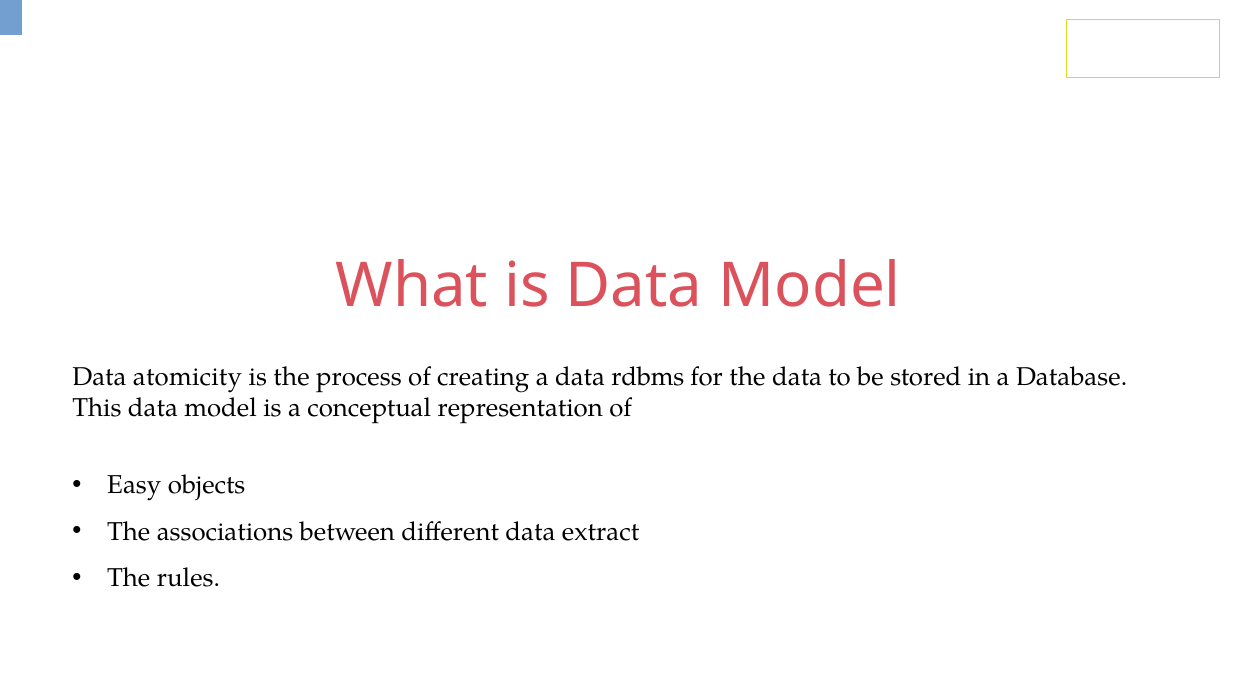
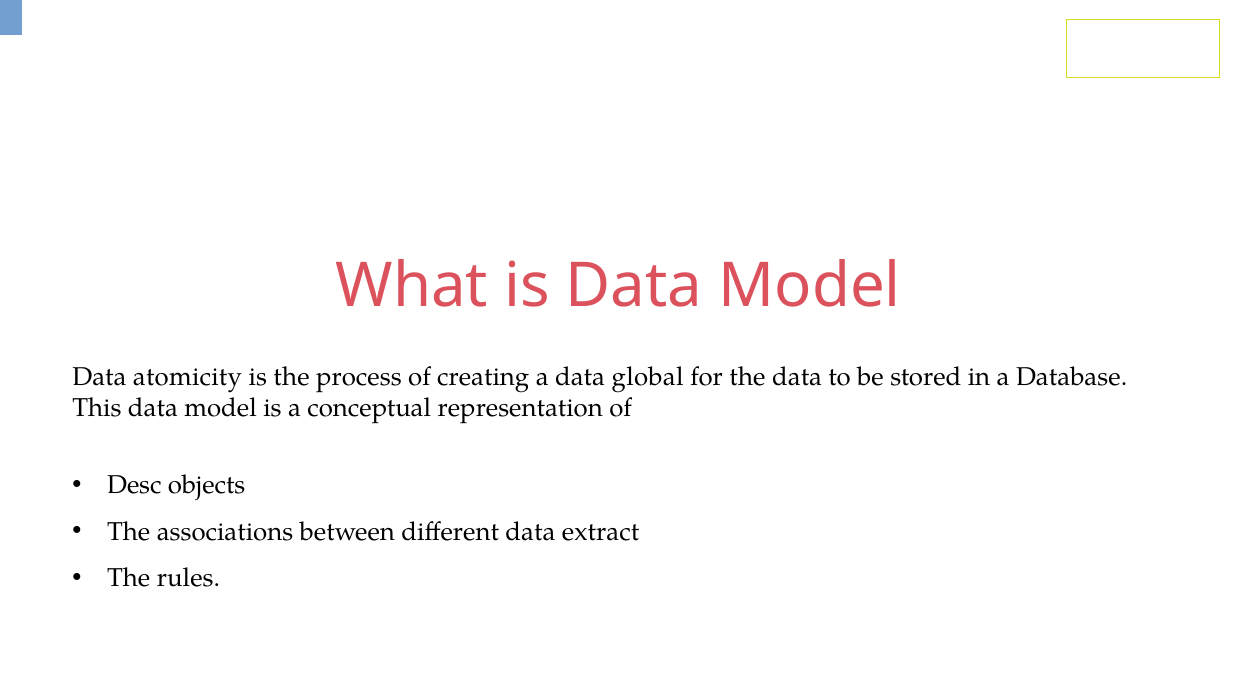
rdbms: rdbms -> global
Easy: Easy -> Desc
